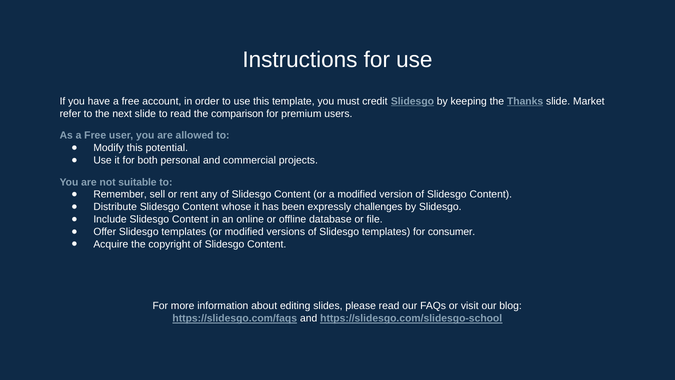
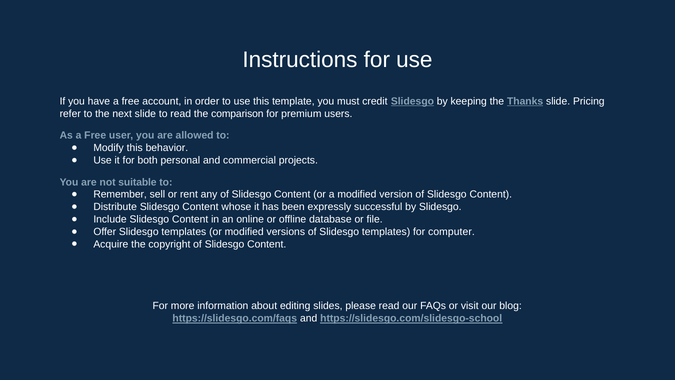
Market: Market -> Pricing
potential: potential -> behavior
challenges: challenges -> successful
consumer: consumer -> computer
